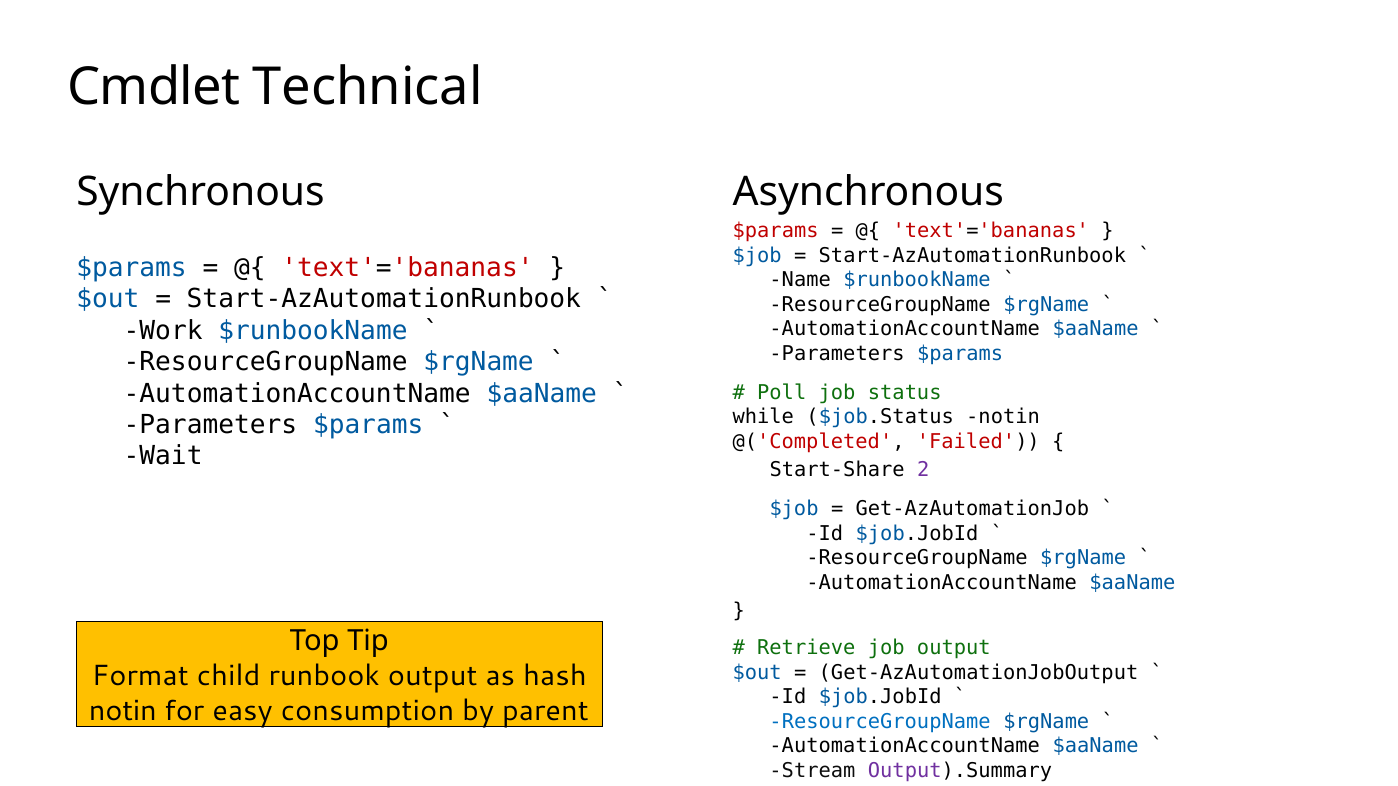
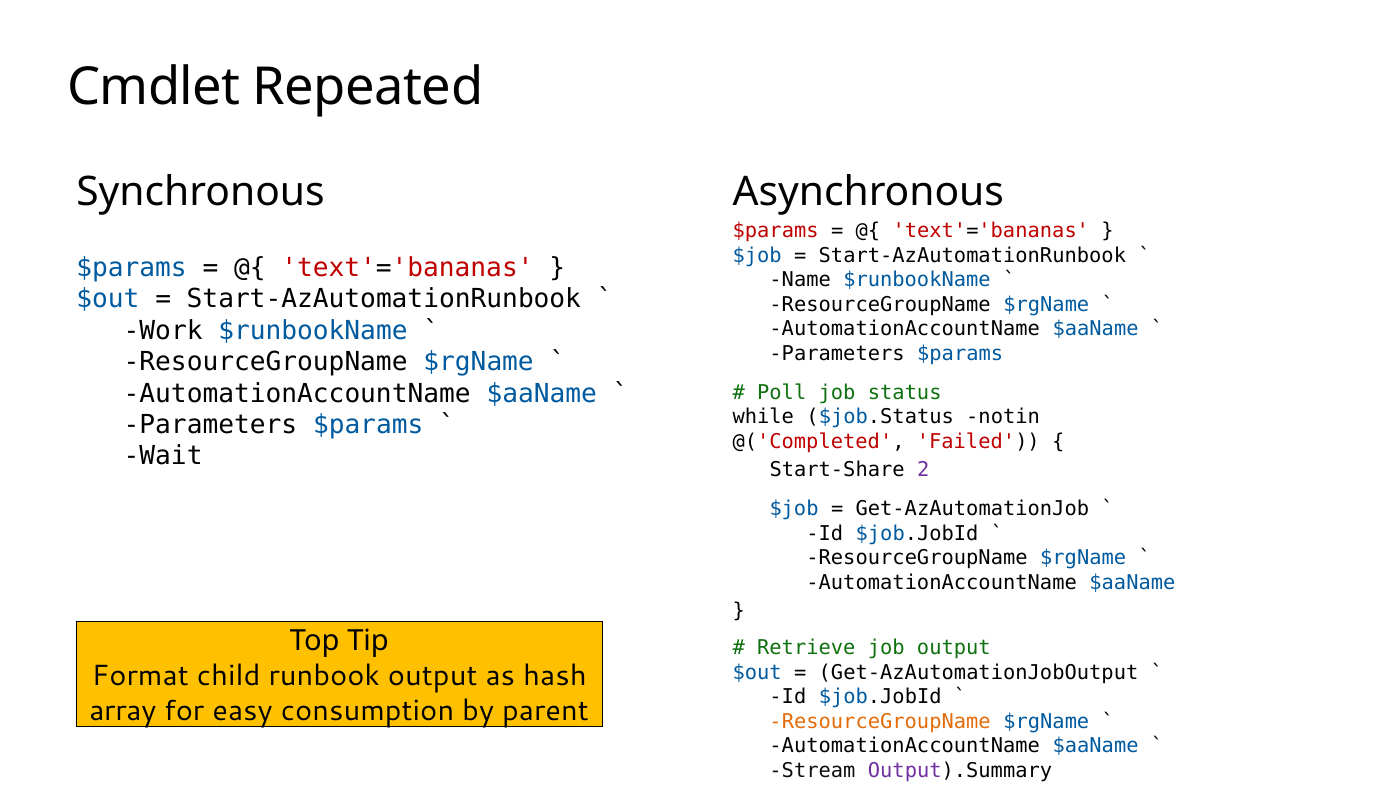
Technical: Technical -> Repeated
notin at (123, 711): notin -> array
ResourceGroupName at (880, 722) colour: blue -> orange
